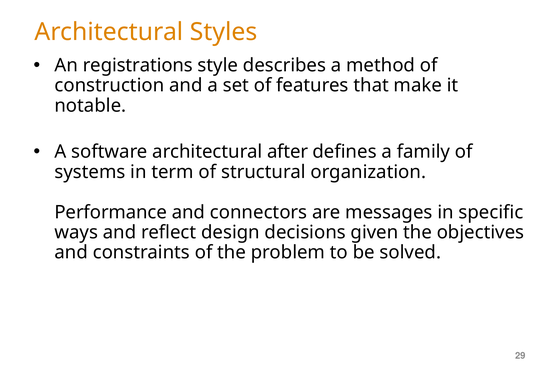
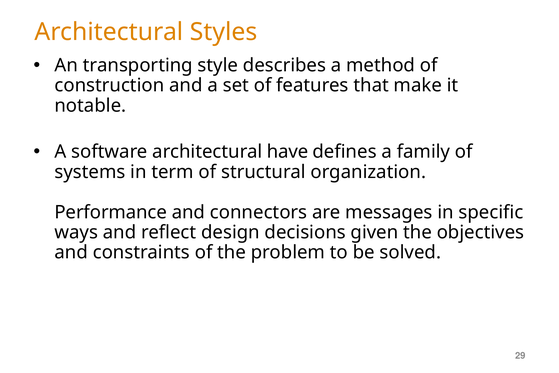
registrations: registrations -> transporting
after: after -> have
